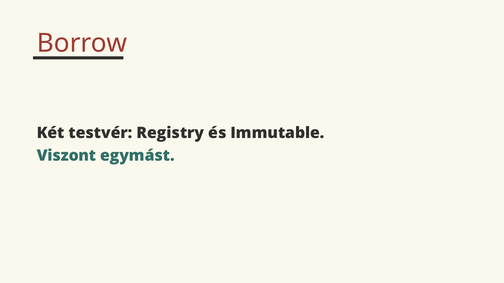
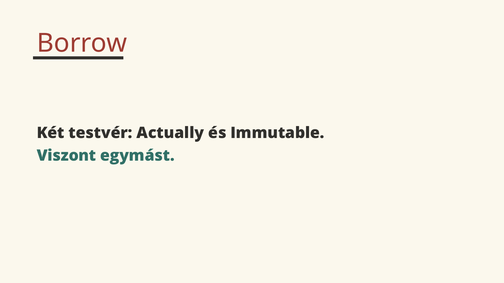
Registry: Registry -> Actually
